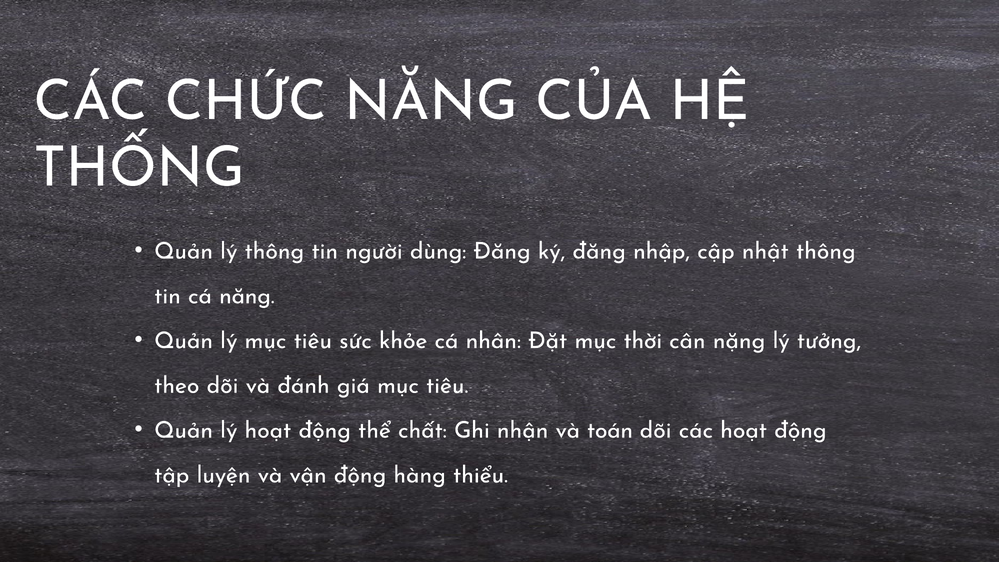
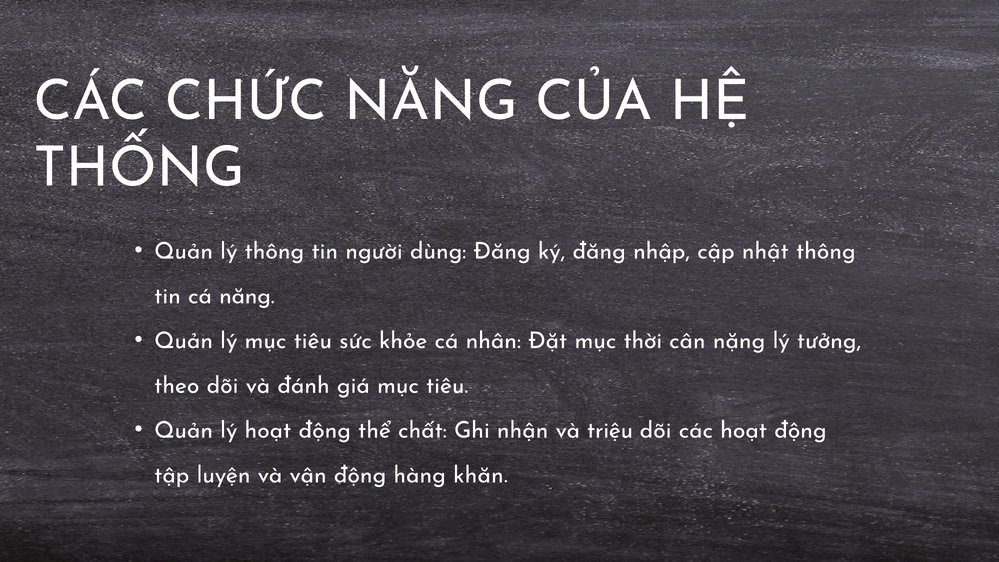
toán: toán -> triệu
thiểu: thiểu -> khăn
